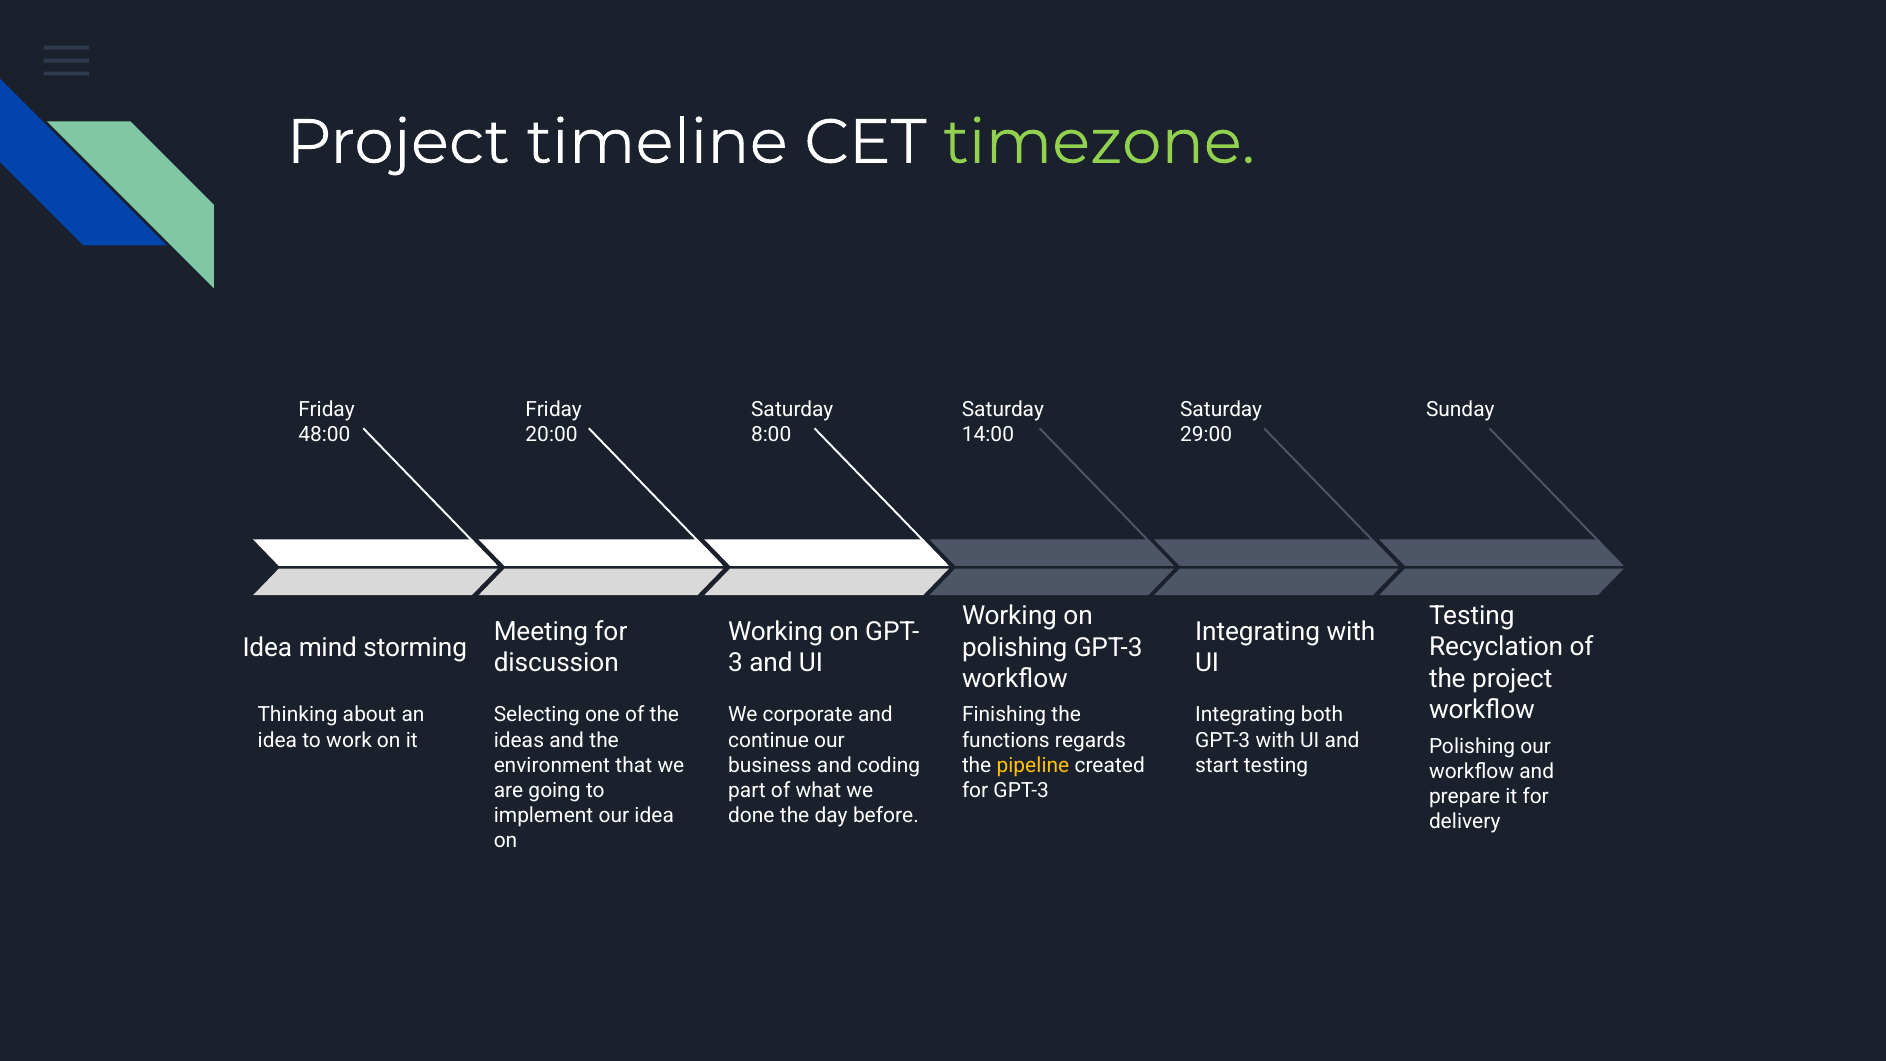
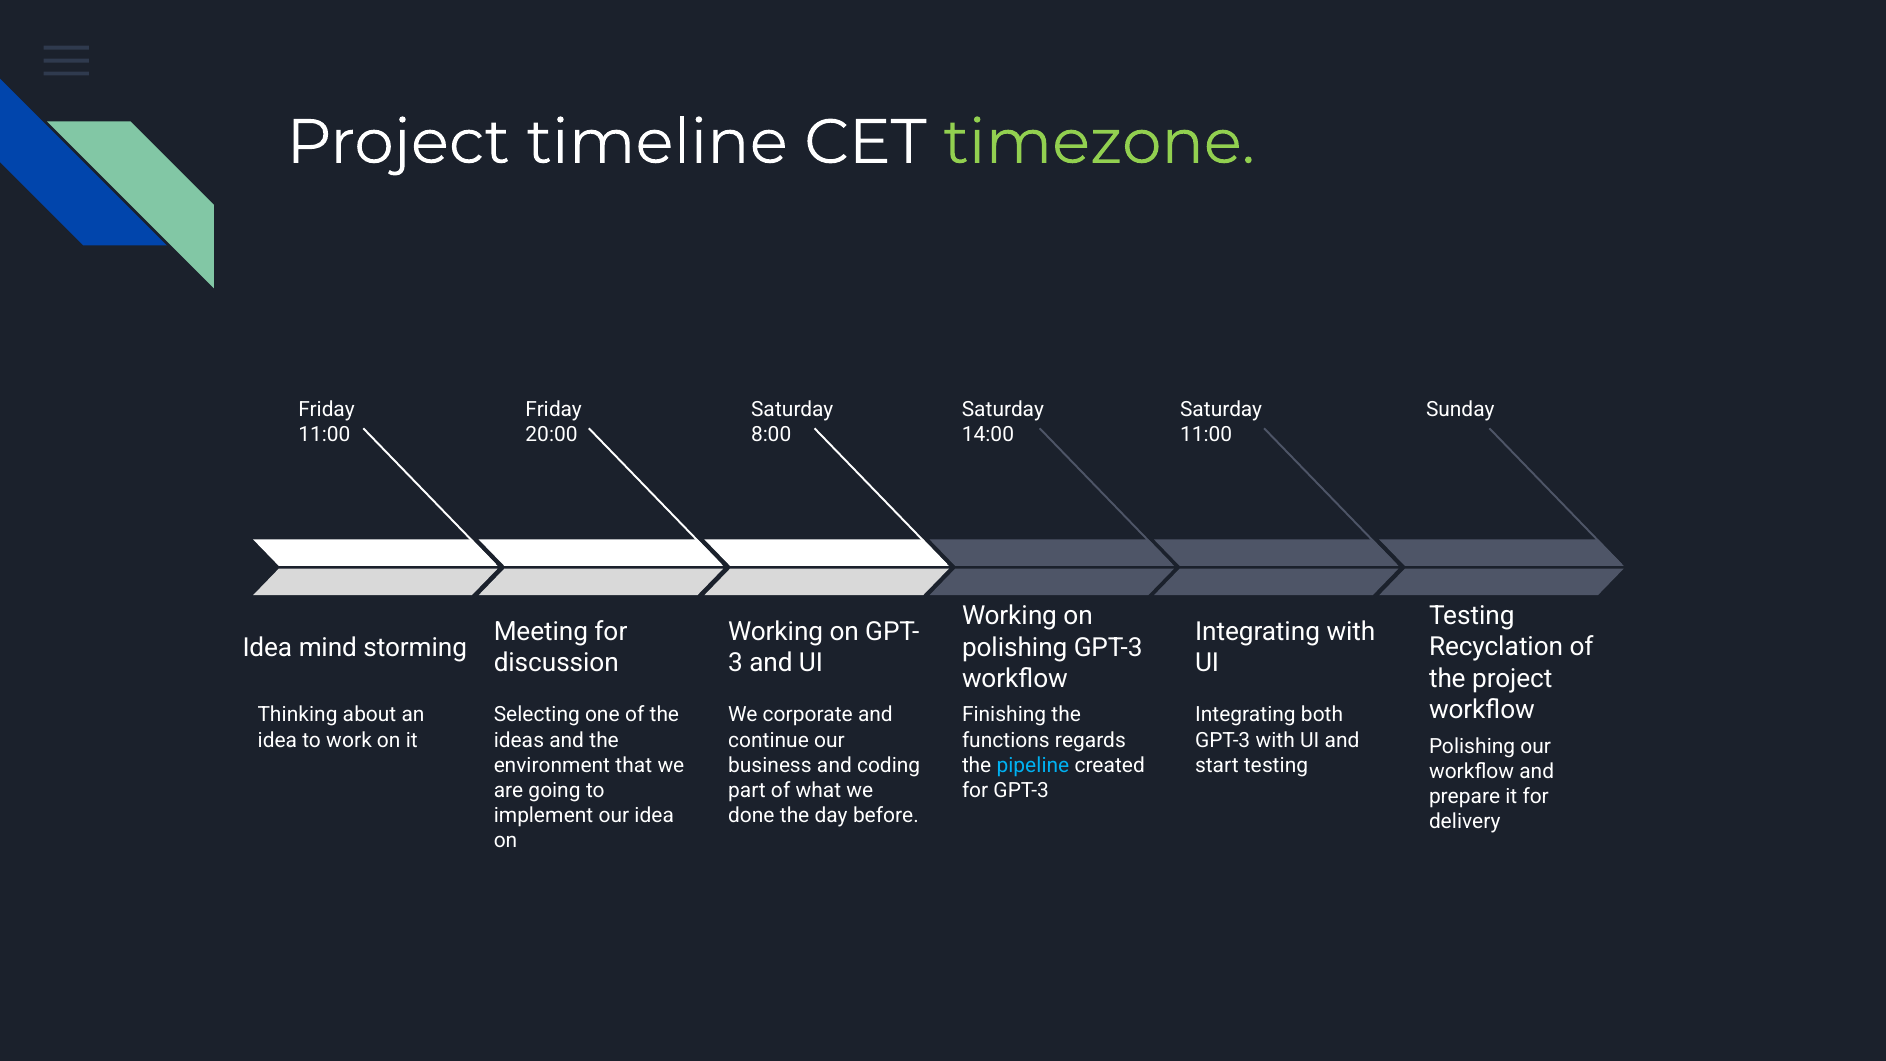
48:00 at (324, 434): 48:00 -> 11:00
29:00 at (1206, 434): 29:00 -> 11:00
pipeline colour: yellow -> light blue
